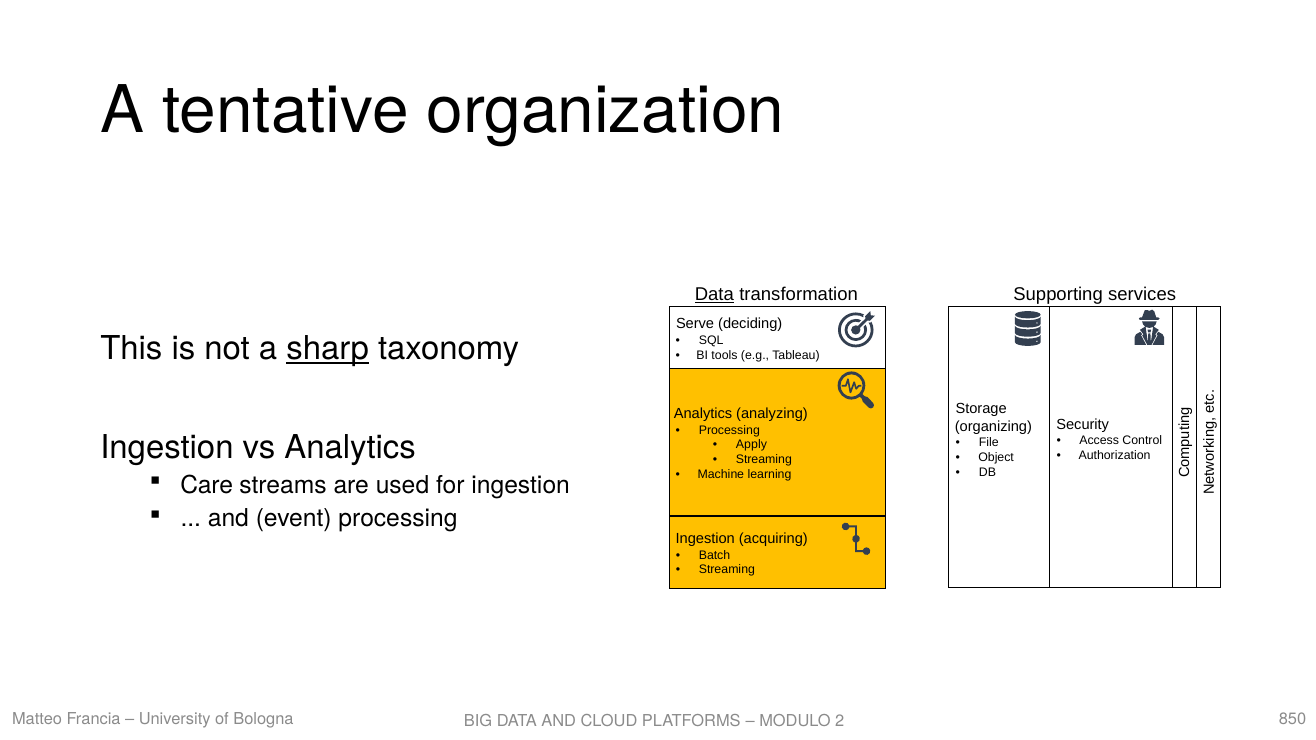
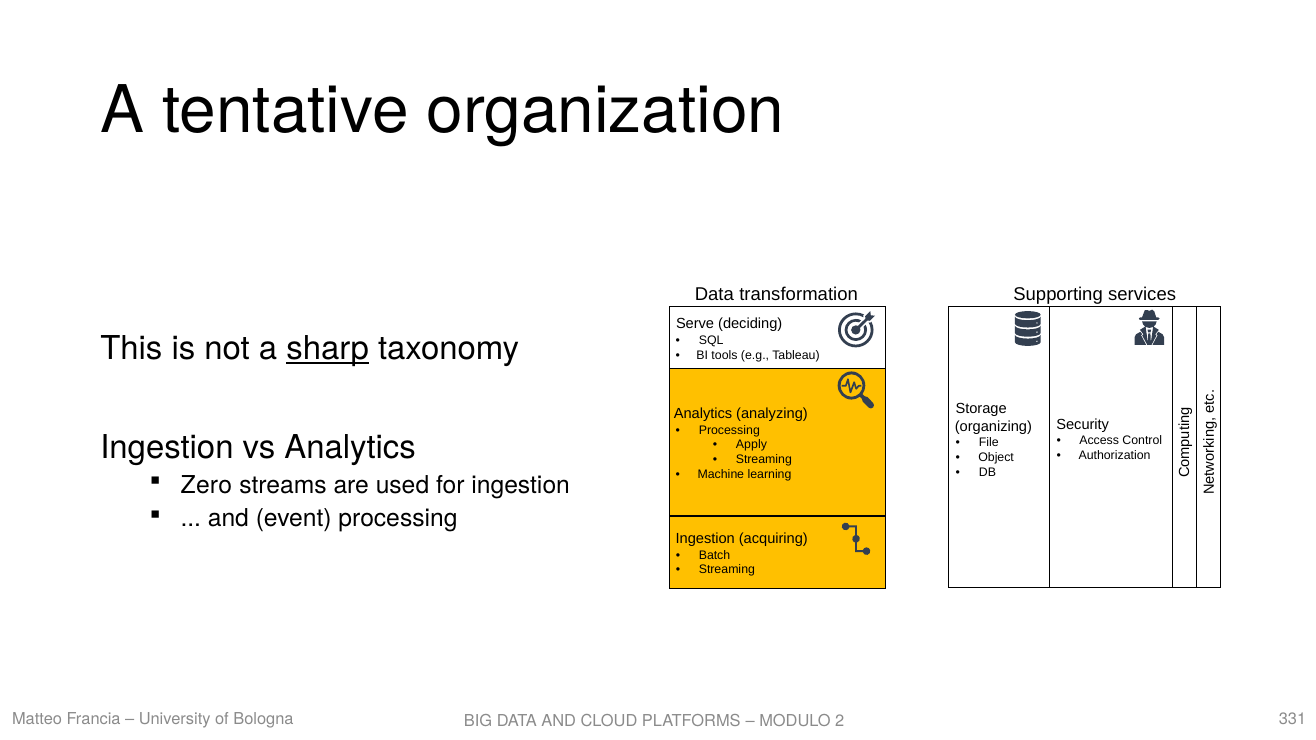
Data at (714, 295) underline: present -> none
Care: Care -> Zero
850: 850 -> 331
